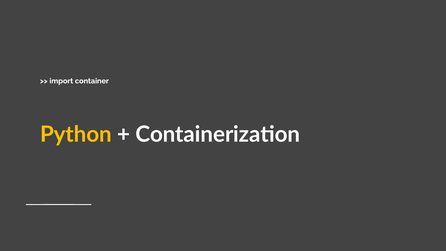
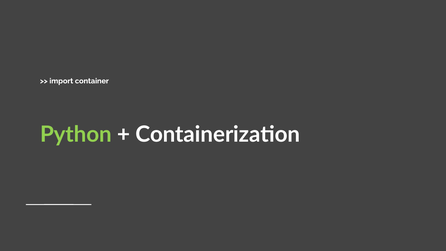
Python colour: yellow -> light green
